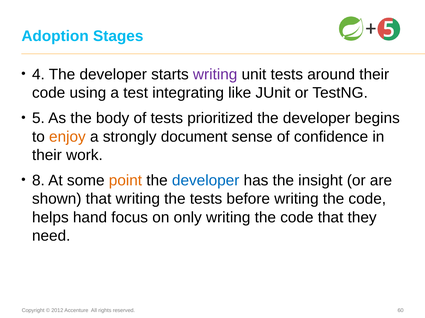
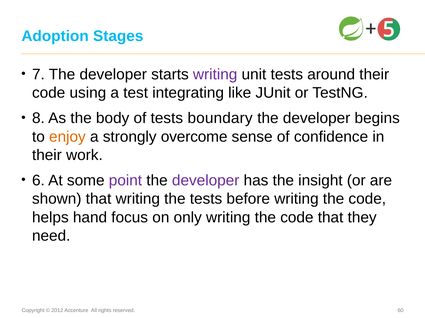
4: 4 -> 7
5: 5 -> 8
prioritized: prioritized -> boundary
document: document -> overcome
8: 8 -> 6
point colour: orange -> purple
developer at (206, 181) colour: blue -> purple
